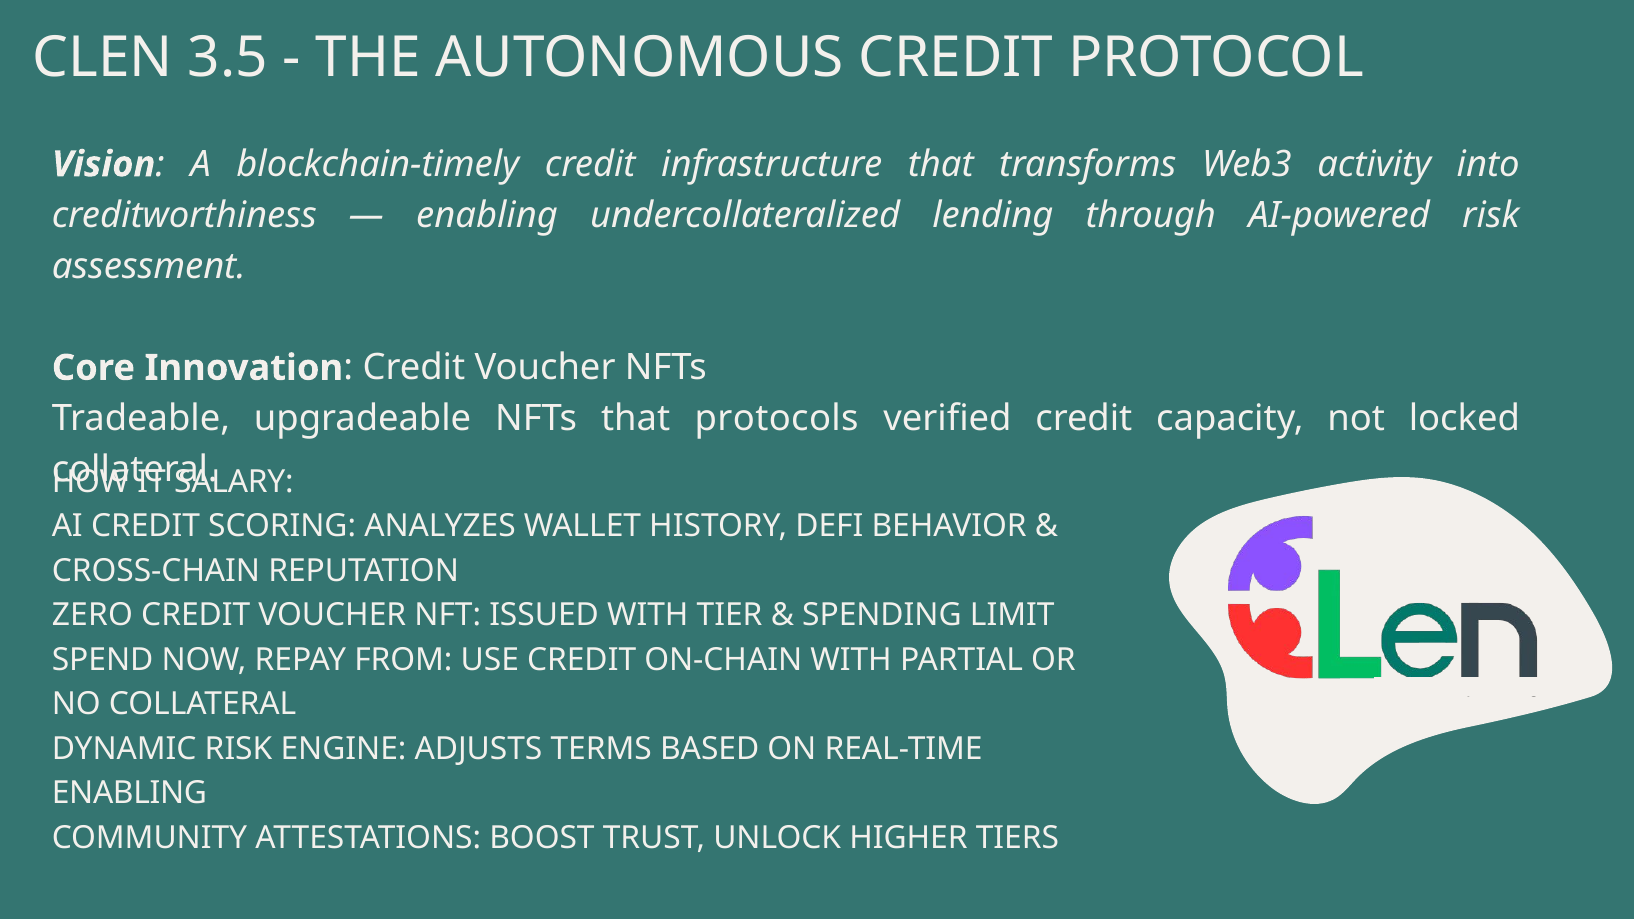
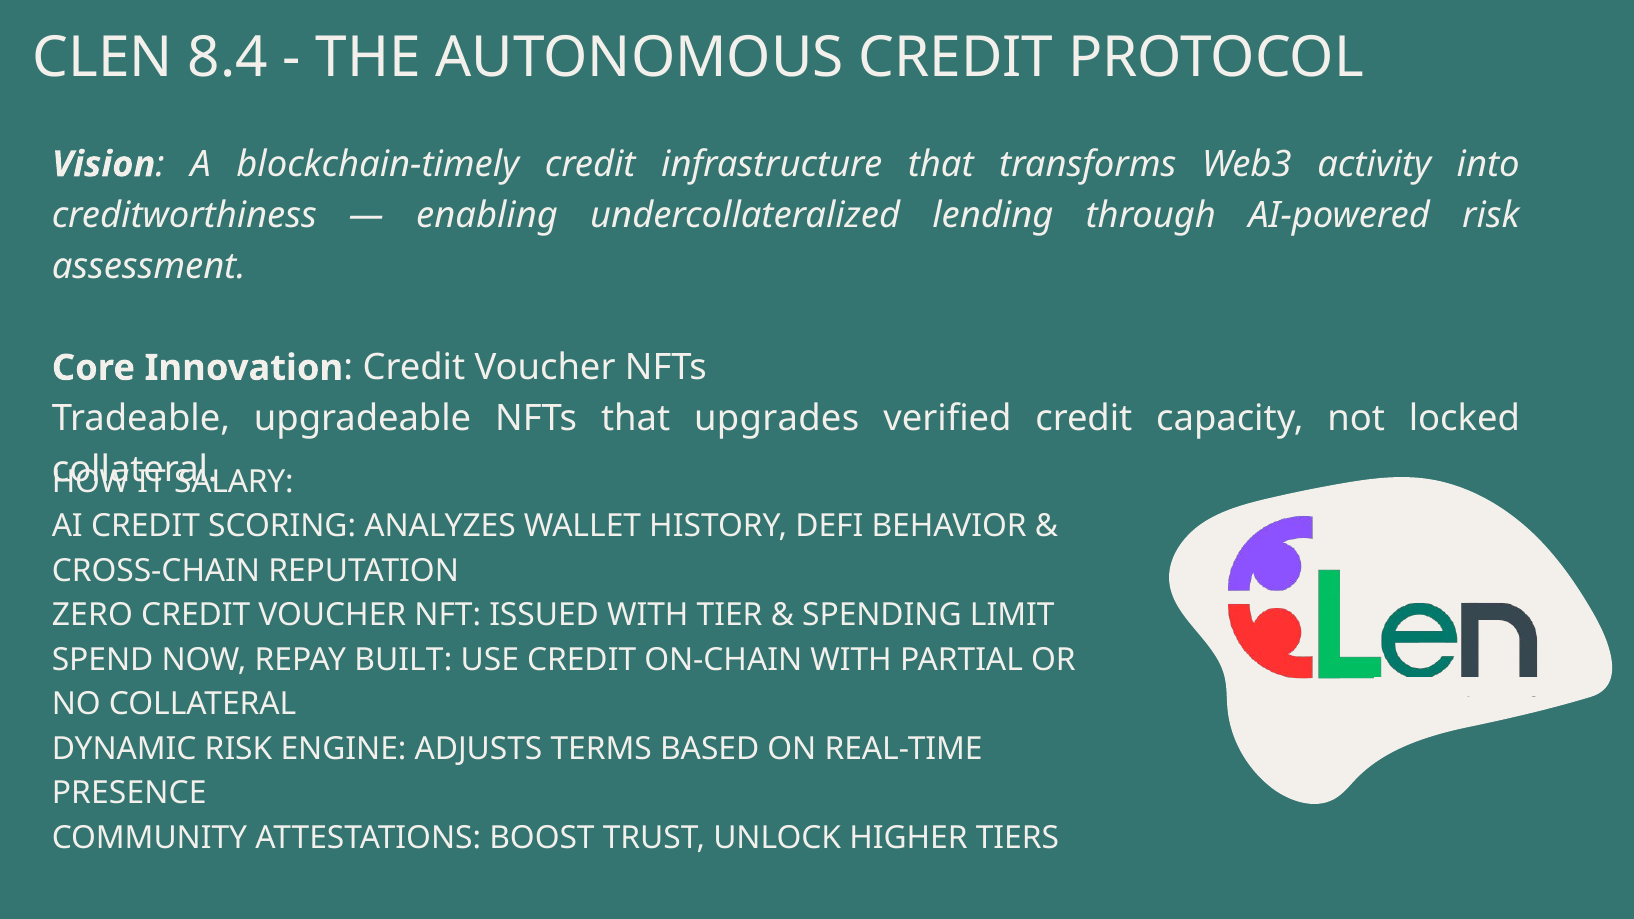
3.5: 3.5 -> 8.4
protocols: protocols -> upgrades
FROM: FROM -> BUILT
ENABLING at (129, 793): ENABLING -> PRESENCE
